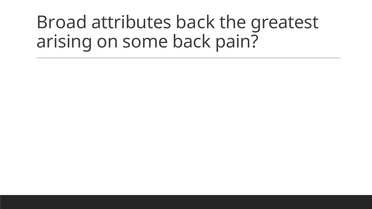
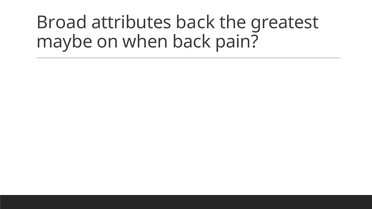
arising: arising -> maybe
some: some -> when
